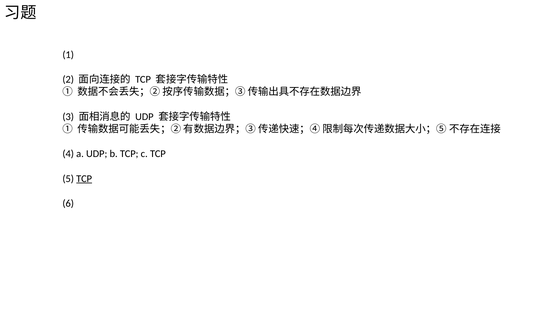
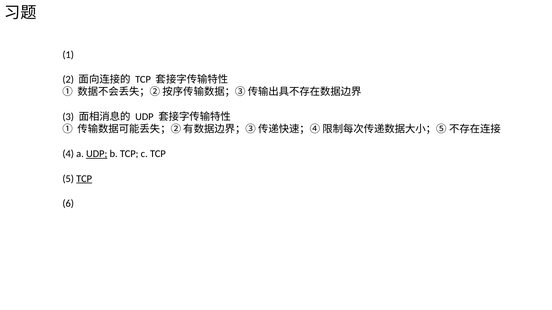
UDP at (97, 154) underline: none -> present
